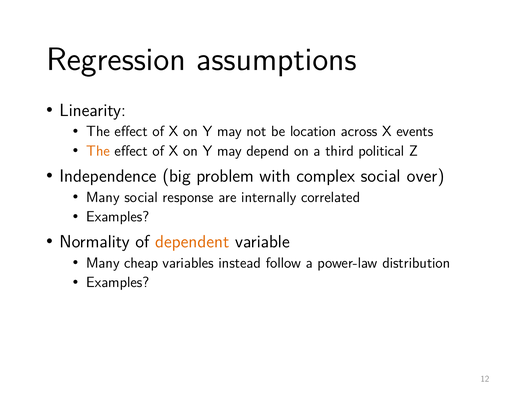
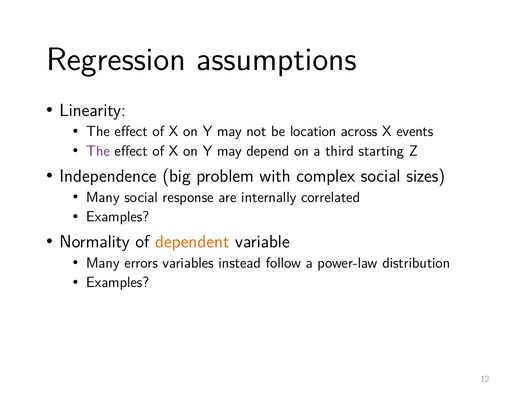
The at (98, 151) colour: orange -> purple
political: political -> starting
over: over -> sizes
cheap: cheap -> errors
